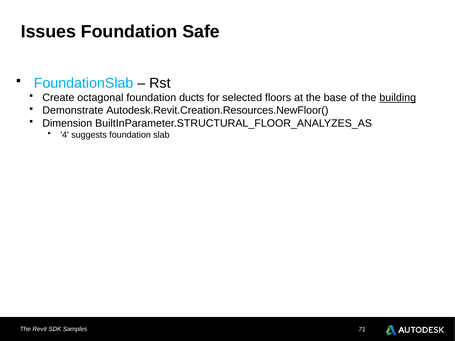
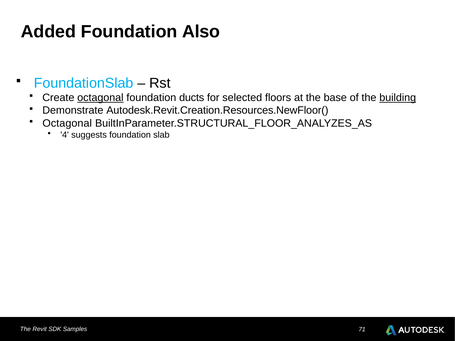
Issues: Issues -> Added
Safe: Safe -> Also
octagonal at (100, 98) underline: none -> present
Dimension at (67, 123): Dimension -> Octagonal
